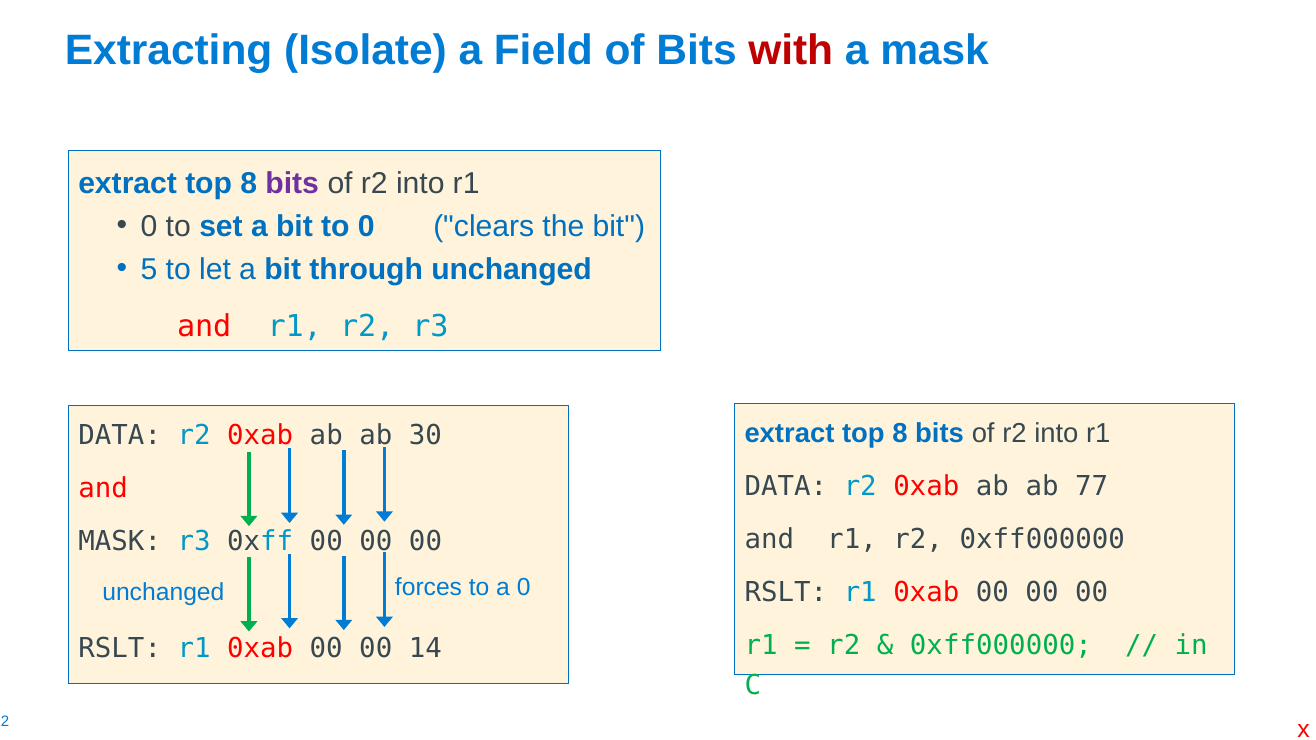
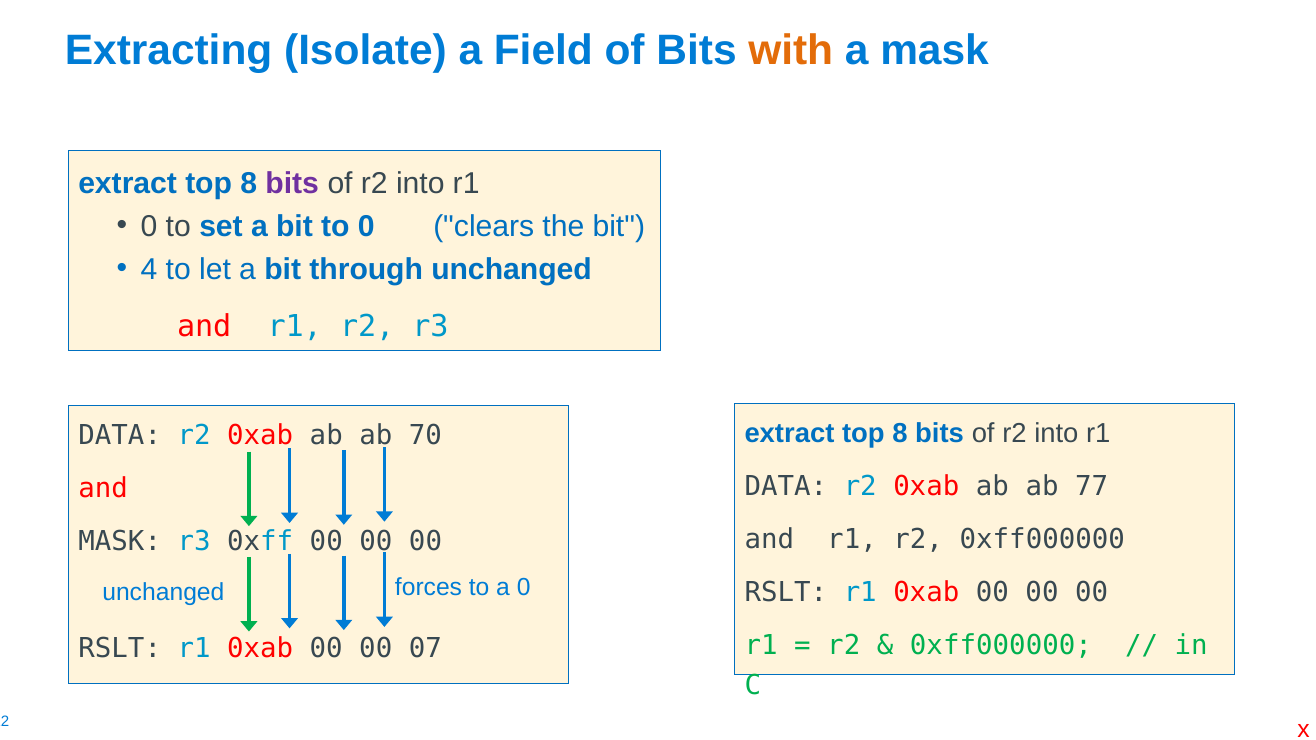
with colour: red -> orange
5: 5 -> 4
30: 30 -> 70
14: 14 -> 07
